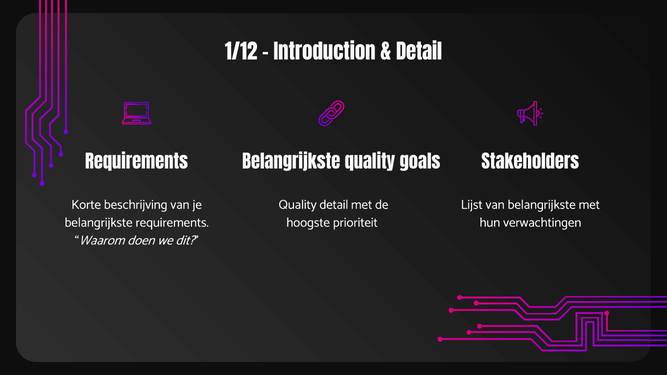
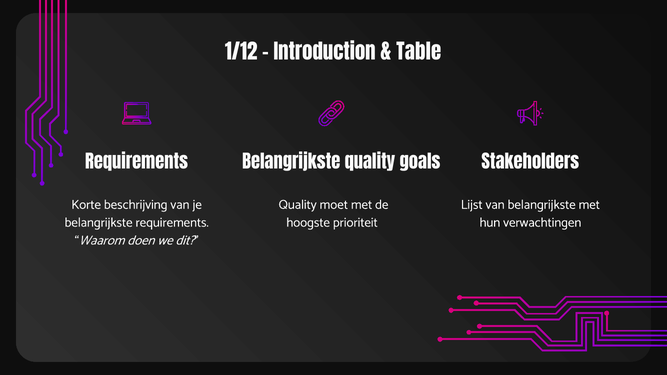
Detail at (419, 53): Detail -> Table
Quality detail: detail -> moet
